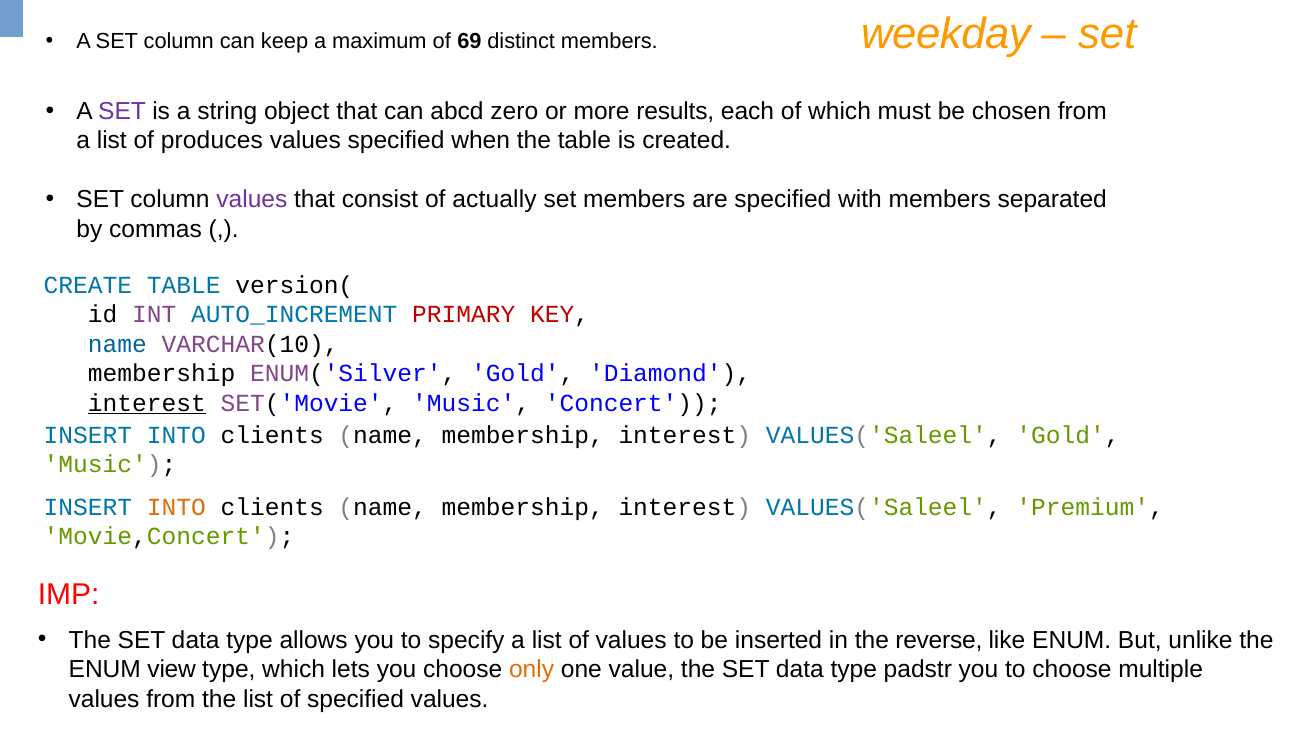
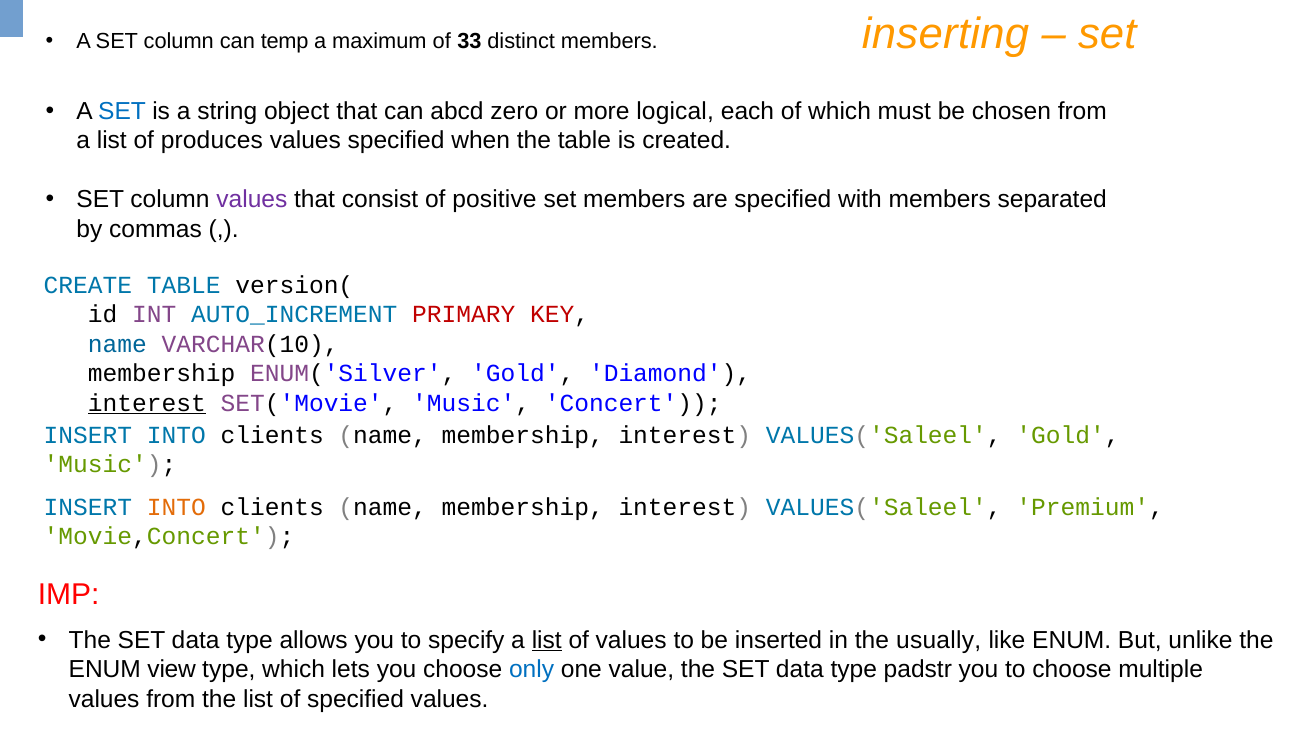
weekday: weekday -> inserting
keep: keep -> temp
69: 69 -> 33
SET at (122, 111) colour: purple -> blue
results: results -> logical
actually: actually -> positive
list at (547, 640) underline: none -> present
reverse: reverse -> usually
only colour: orange -> blue
